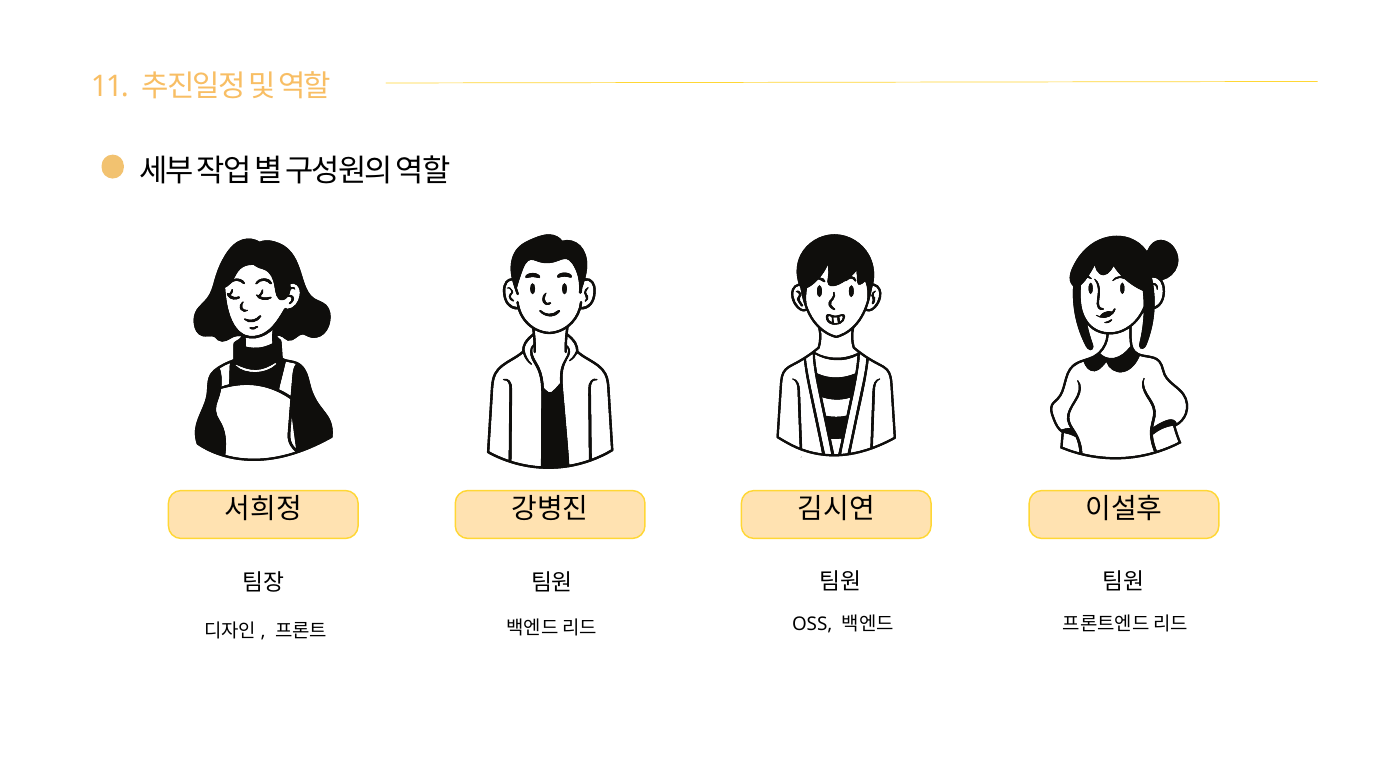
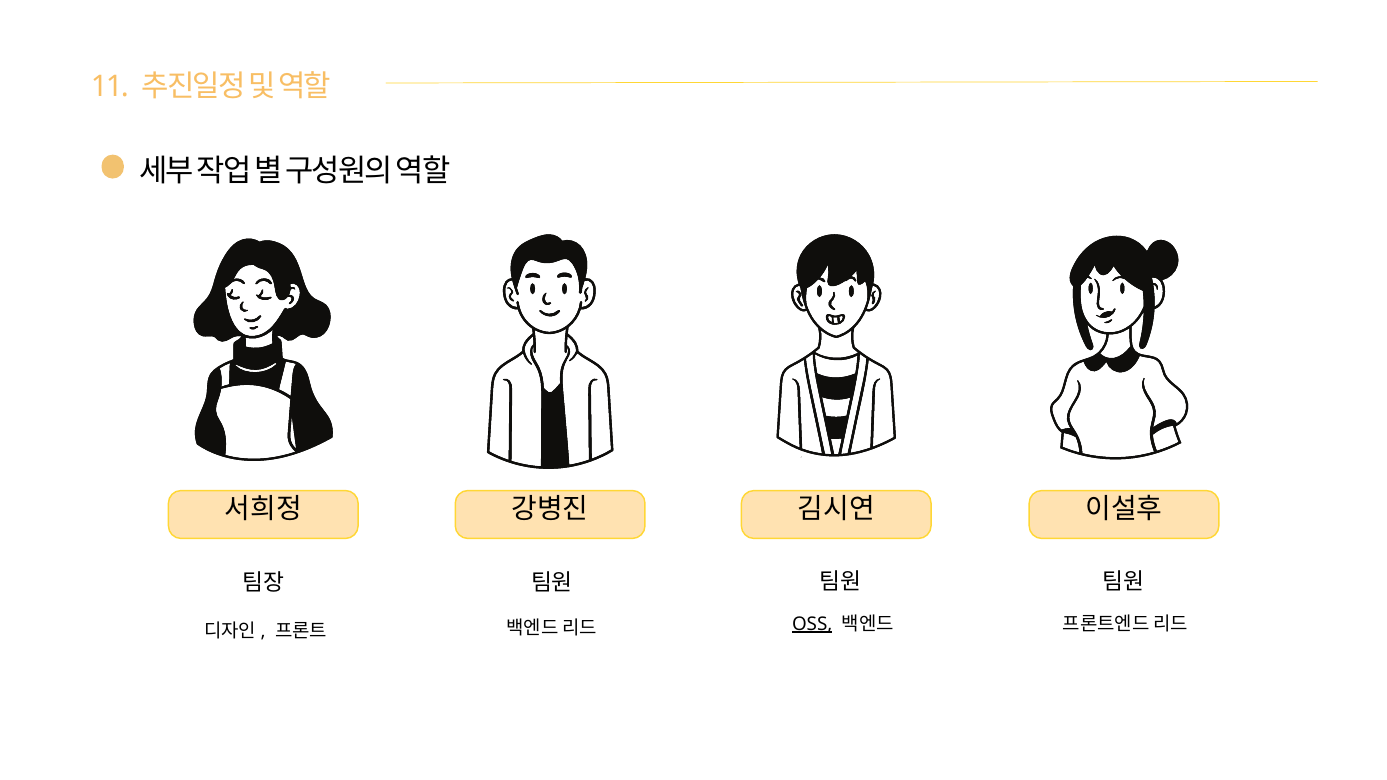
OSS underline: none -> present
